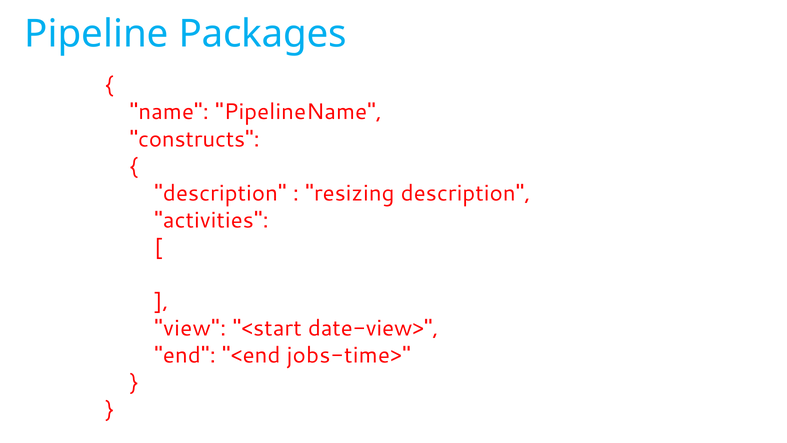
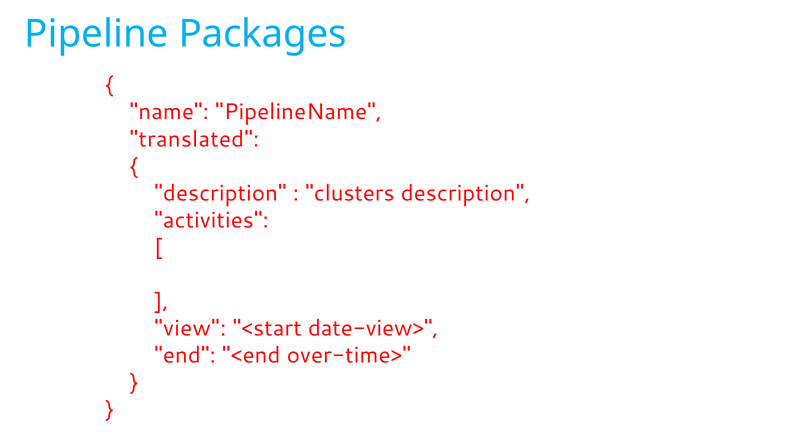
constructs: constructs -> translated
resizing: resizing -> clusters
jobs-time>: jobs-time> -> over-time>
